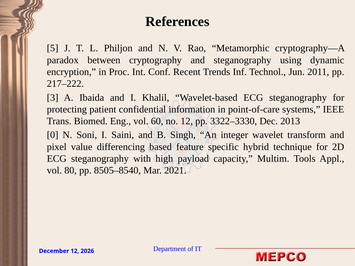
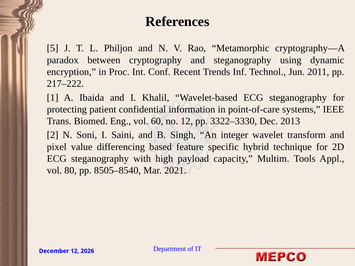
3: 3 -> 1
0: 0 -> 2
